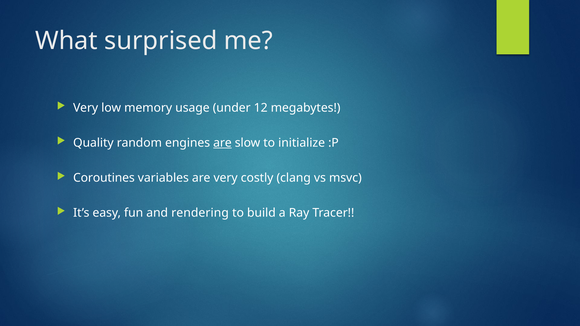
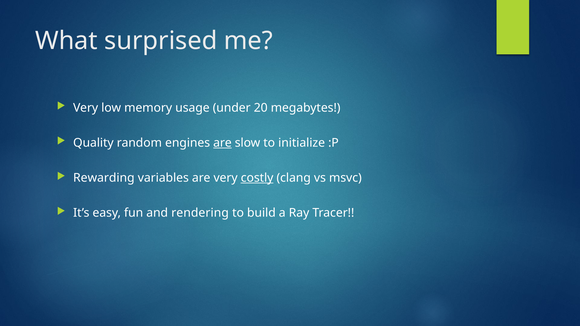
12: 12 -> 20
Coroutines: Coroutines -> Rewarding
costly underline: none -> present
